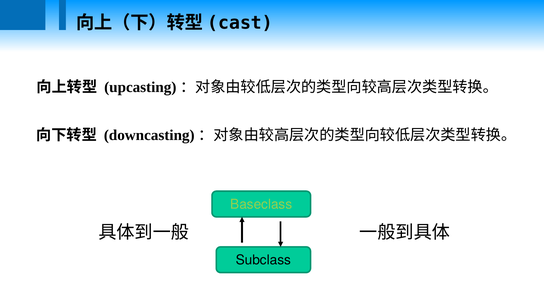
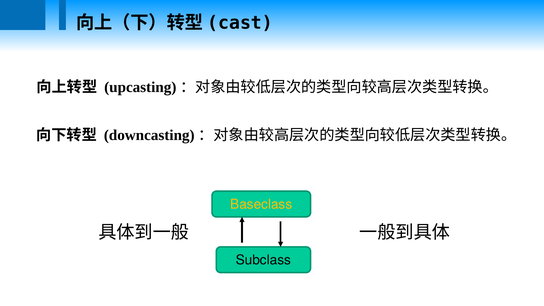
Baseclass colour: light green -> yellow
